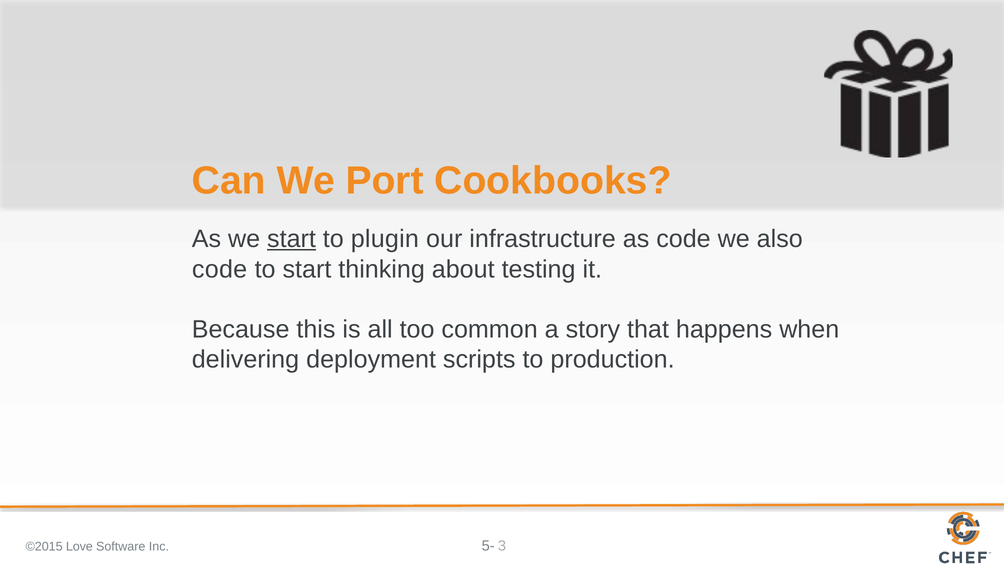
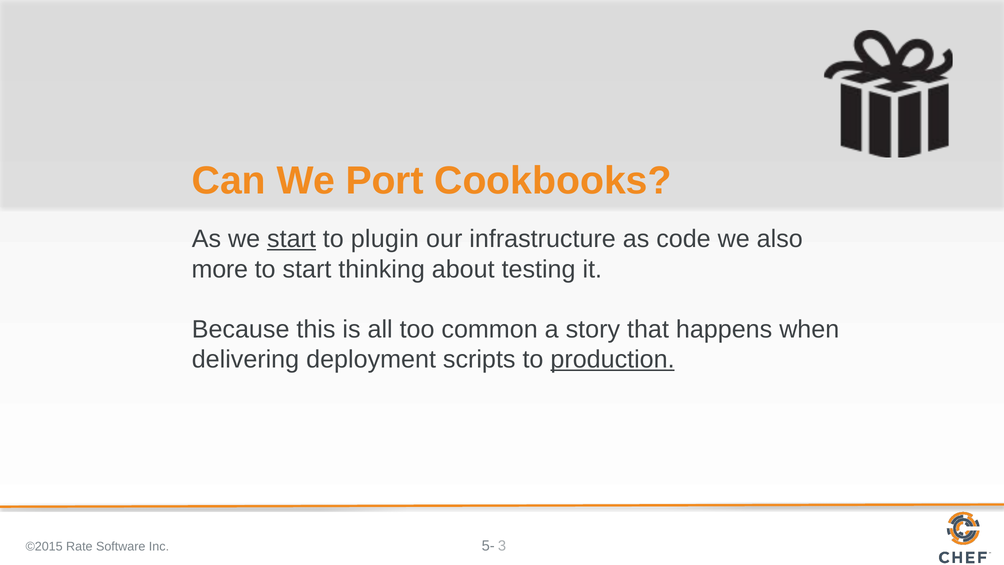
code at (220, 269): code -> more
production underline: none -> present
Love: Love -> Rate
